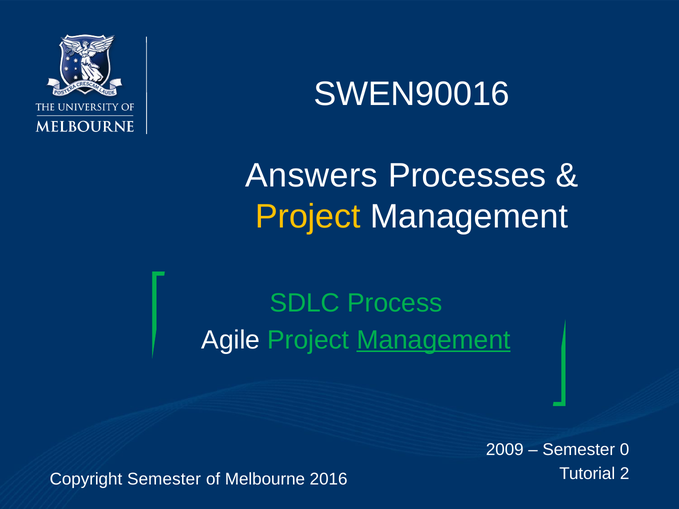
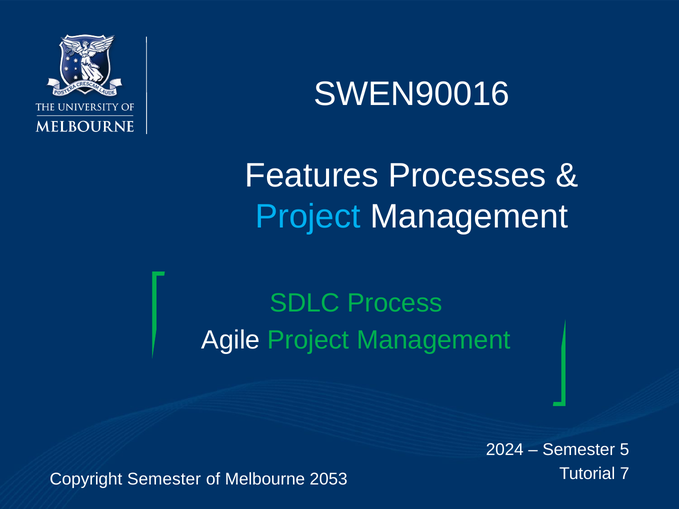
Answers: Answers -> Features
Project at (308, 217) colour: yellow -> light blue
Management at (434, 340) underline: present -> none
2009: 2009 -> 2024
0: 0 -> 5
2: 2 -> 7
2016: 2016 -> 2053
